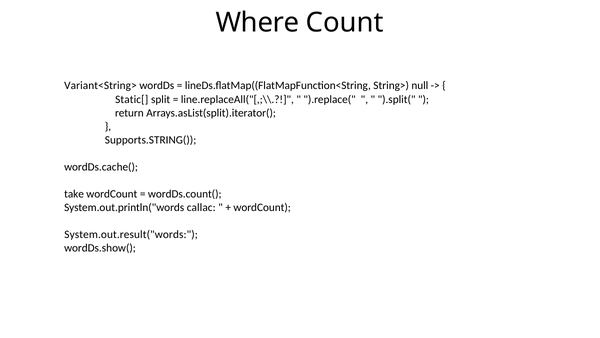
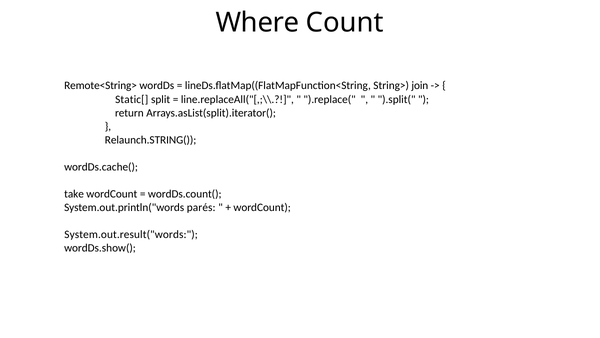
Variant<String>: Variant<String> -> Remote<String>
null: null -> join
Supports.STRING(: Supports.STRING( -> Relaunch.STRING(
callac: callac -> parés
